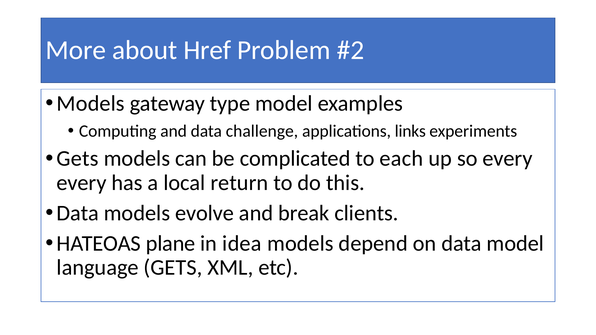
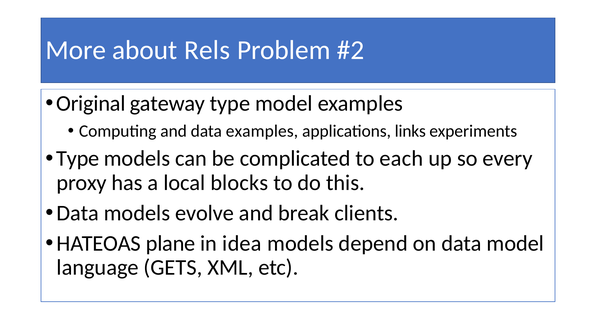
Href: Href -> Rels
Models at (91, 103): Models -> Original
data challenge: challenge -> examples
Gets at (78, 159): Gets -> Type
every at (82, 183): every -> proxy
return: return -> blocks
